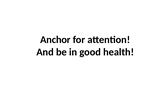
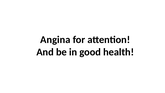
Anchor: Anchor -> Angina
